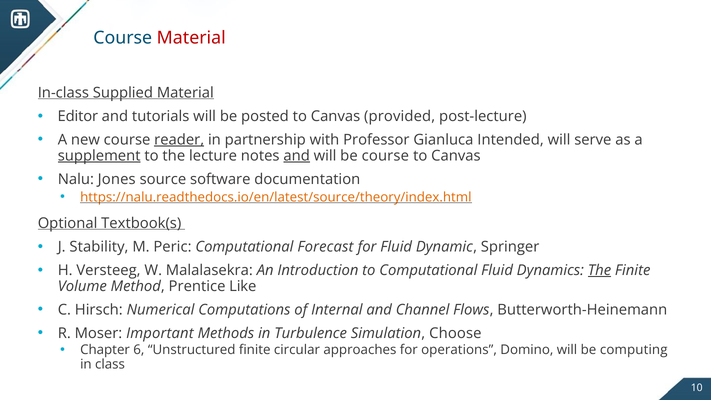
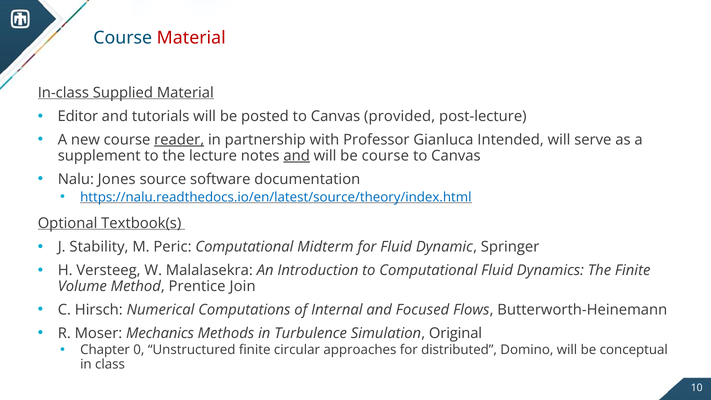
supplement underline: present -> none
https://nalu.readthedocs.io/en/latest/source/theory/index.html colour: orange -> blue
Forecast: Forecast -> Midterm
The at (599, 270) underline: present -> none
Like: Like -> Join
Channel: Channel -> Focused
Important: Important -> Mechanics
Choose: Choose -> Original
6: 6 -> 0
operations: operations -> distributed
computing: computing -> conceptual
